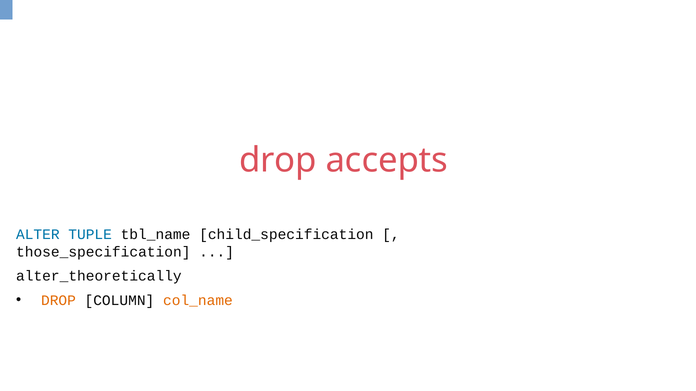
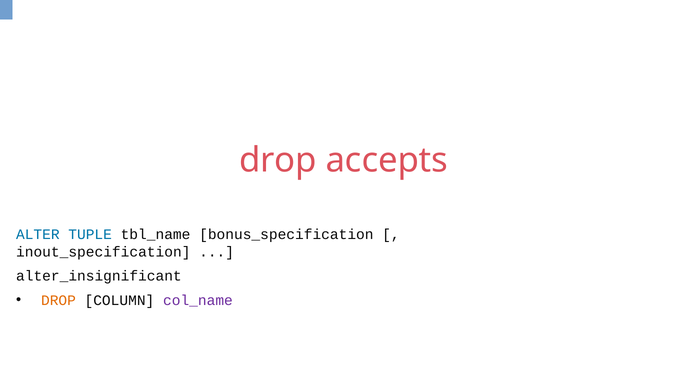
child_specification: child_specification -> bonus_specification
those_specification: those_specification -> inout_specification
alter_theoretically: alter_theoretically -> alter_insignificant
col_name colour: orange -> purple
